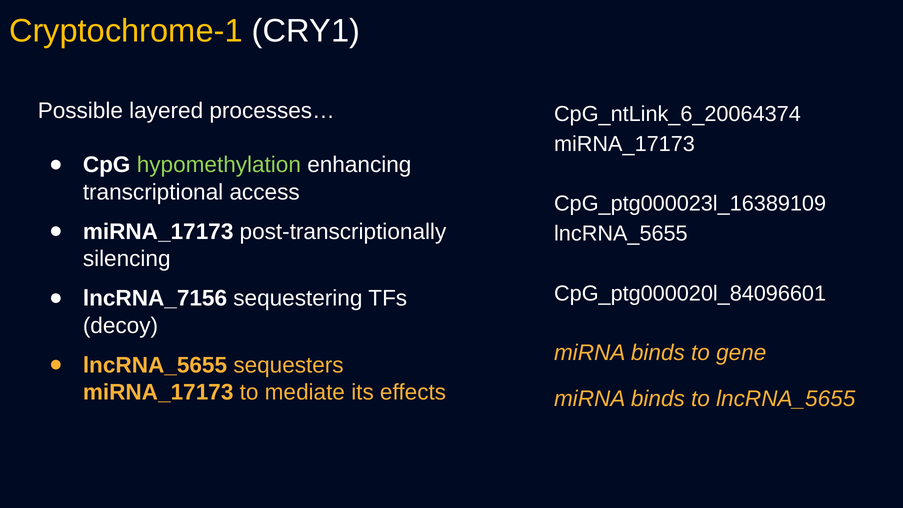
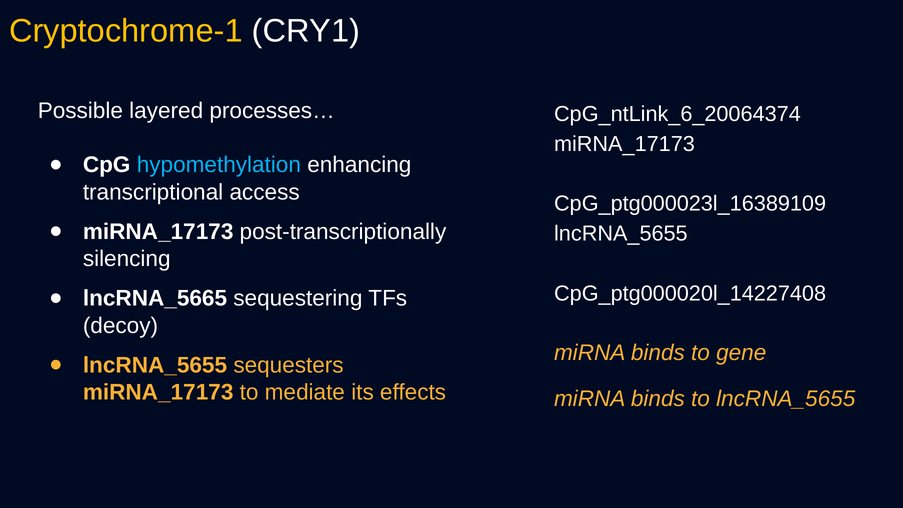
hypomethylation colour: light green -> light blue
CpG_ptg000020l_84096601: CpG_ptg000020l_84096601 -> CpG_ptg000020l_14227408
lncRNA_7156: lncRNA_7156 -> lncRNA_5665
